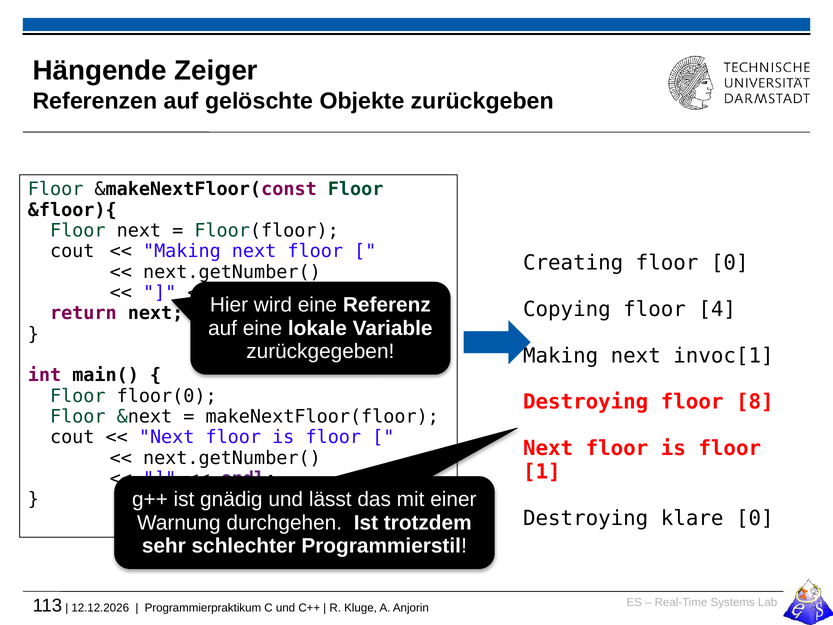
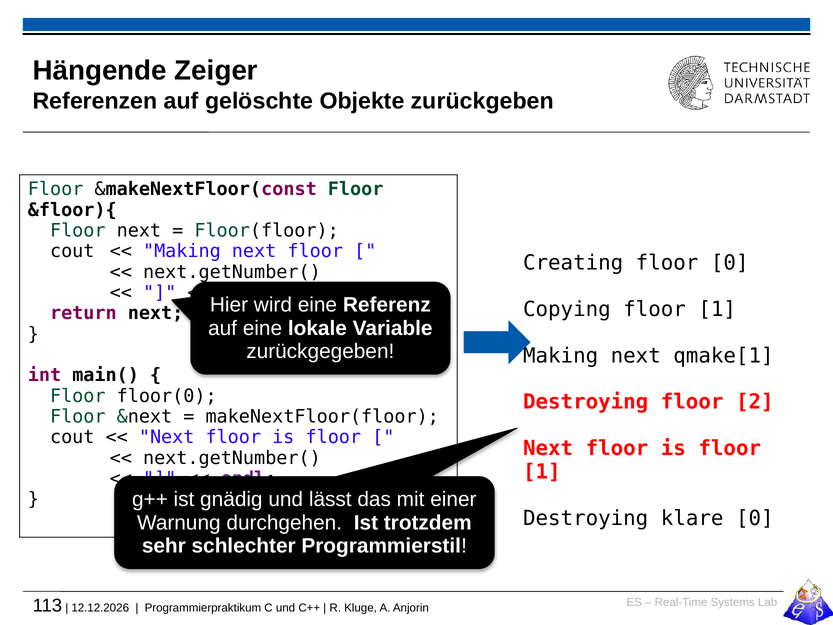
Copying floor 4: 4 -> 1
invoc[1: invoc[1 -> qmake[1
8: 8 -> 2
